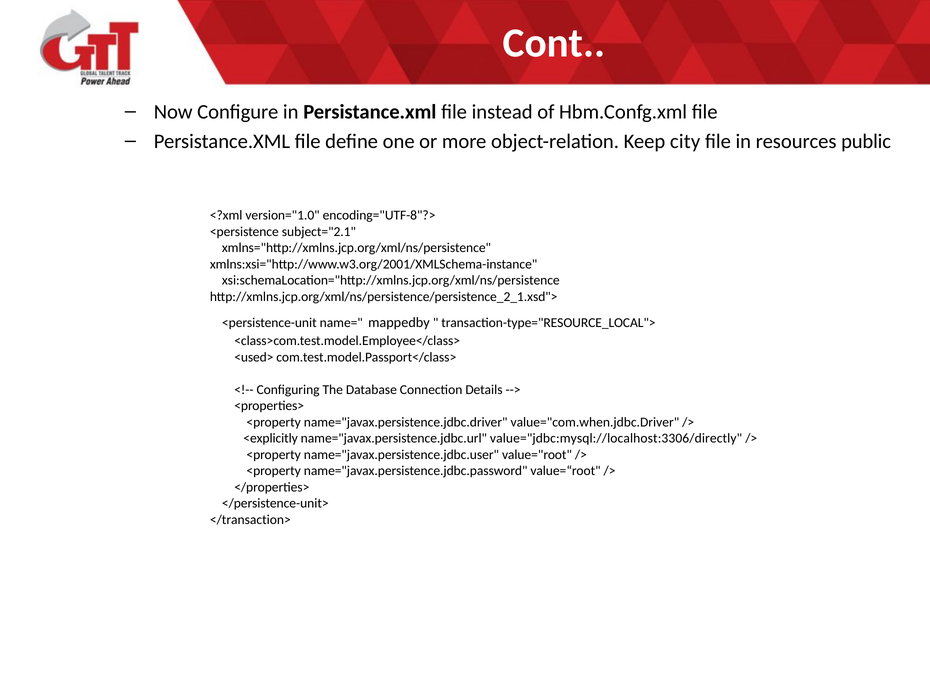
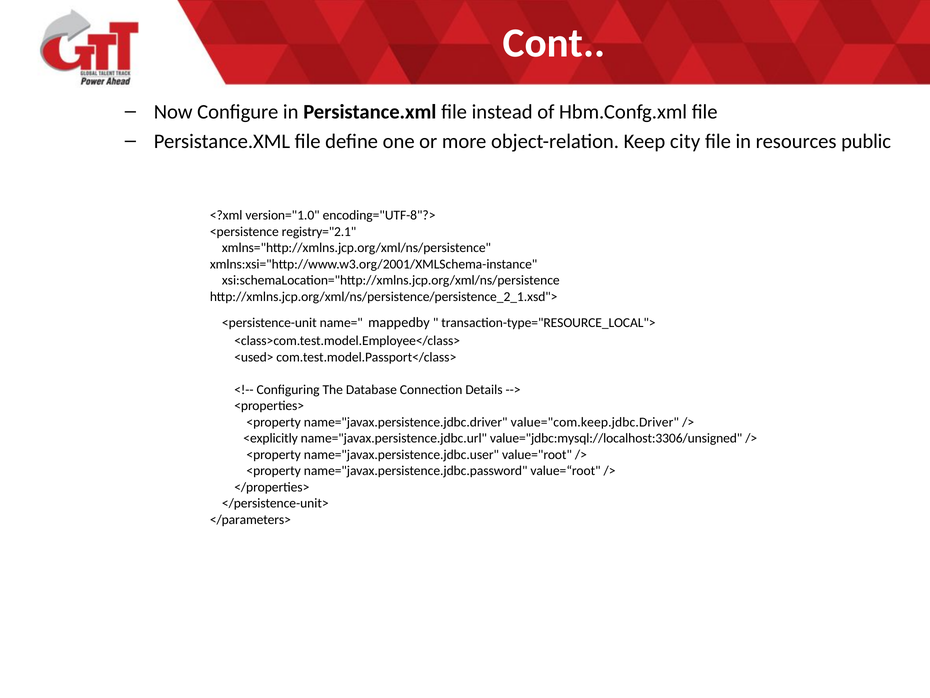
subject="2.1: subject="2.1 -> registry="2.1
value="com.when.jdbc.Driver: value="com.when.jdbc.Driver -> value="com.keep.jdbc.Driver
value="jdbc:mysql://localhost:3306/directly: value="jdbc:mysql://localhost:3306/directly -> value="jdbc:mysql://localhost:3306/unsigned
</transaction>: </transaction> -> </parameters>
